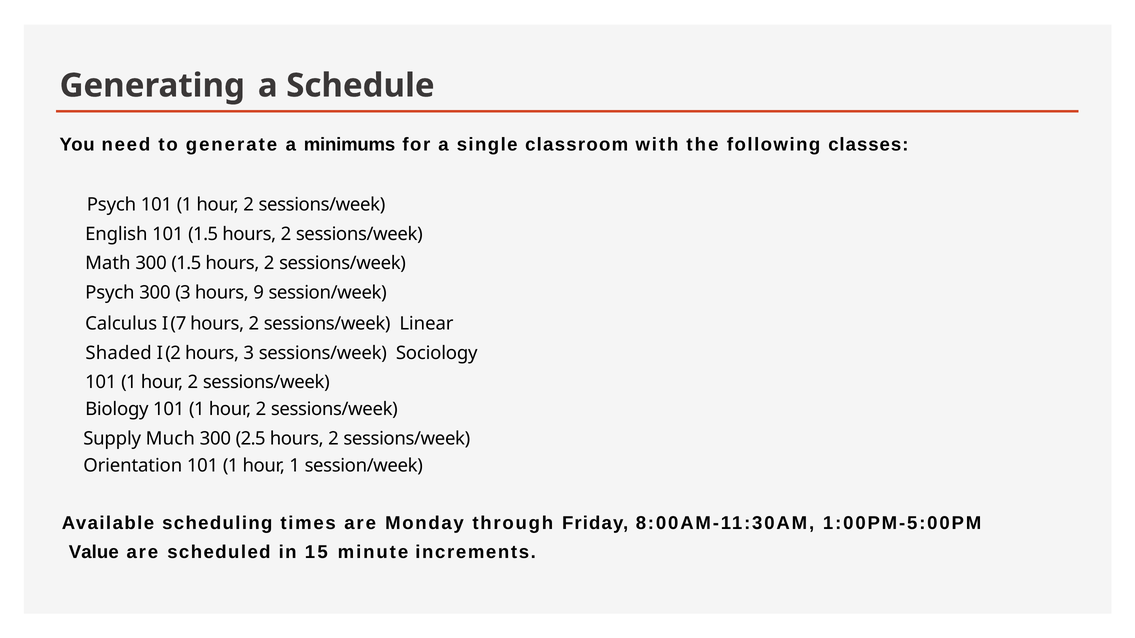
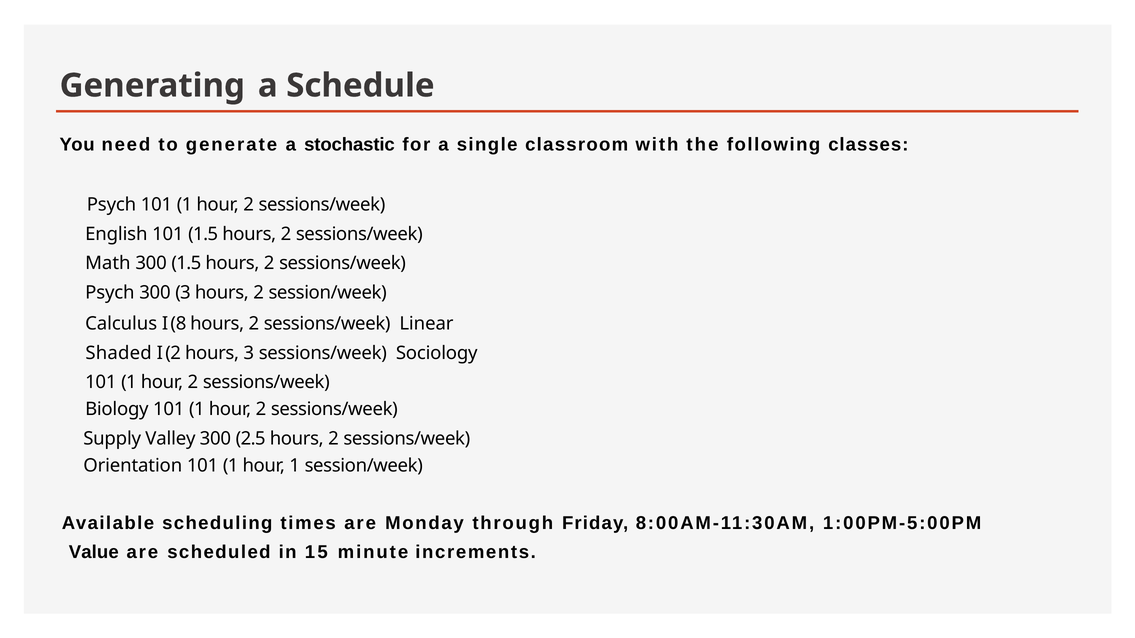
minimums: minimums -> stochastic
3 hours 9: 9 -> 2
7: 7 -> 8
Much: Much -> Valley
